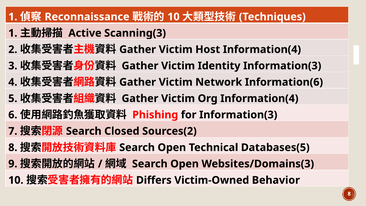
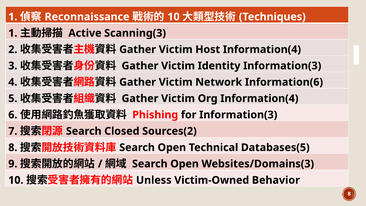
Differs: Differs -> Unless
